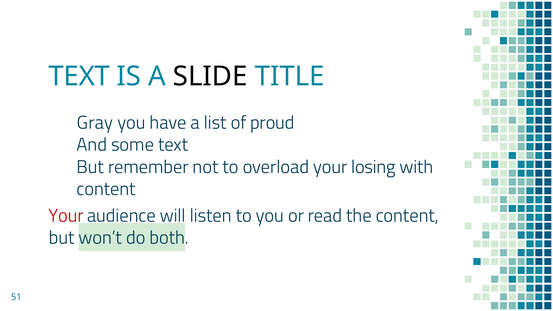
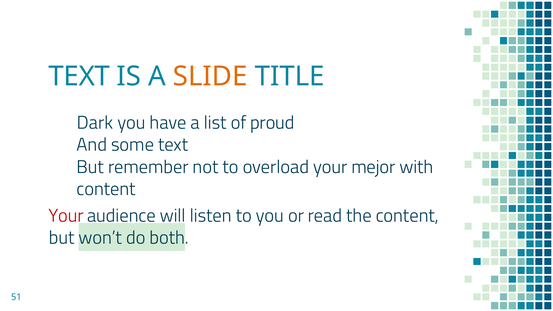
SLIDE colour: black -> orange
Gray: Gray -> Dark
losing: losing -> mejor
